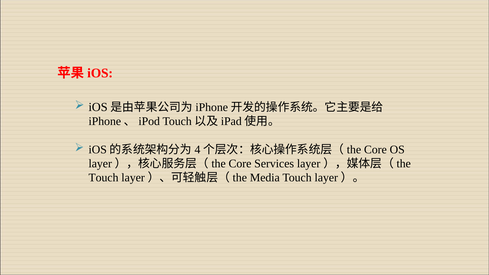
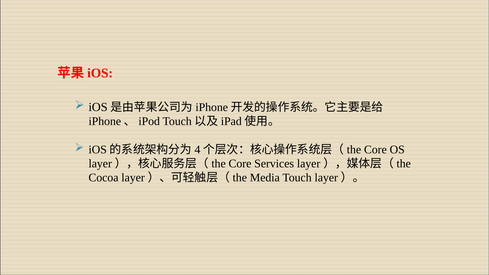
Touch at (103, 178): Touch -> Cocoa
